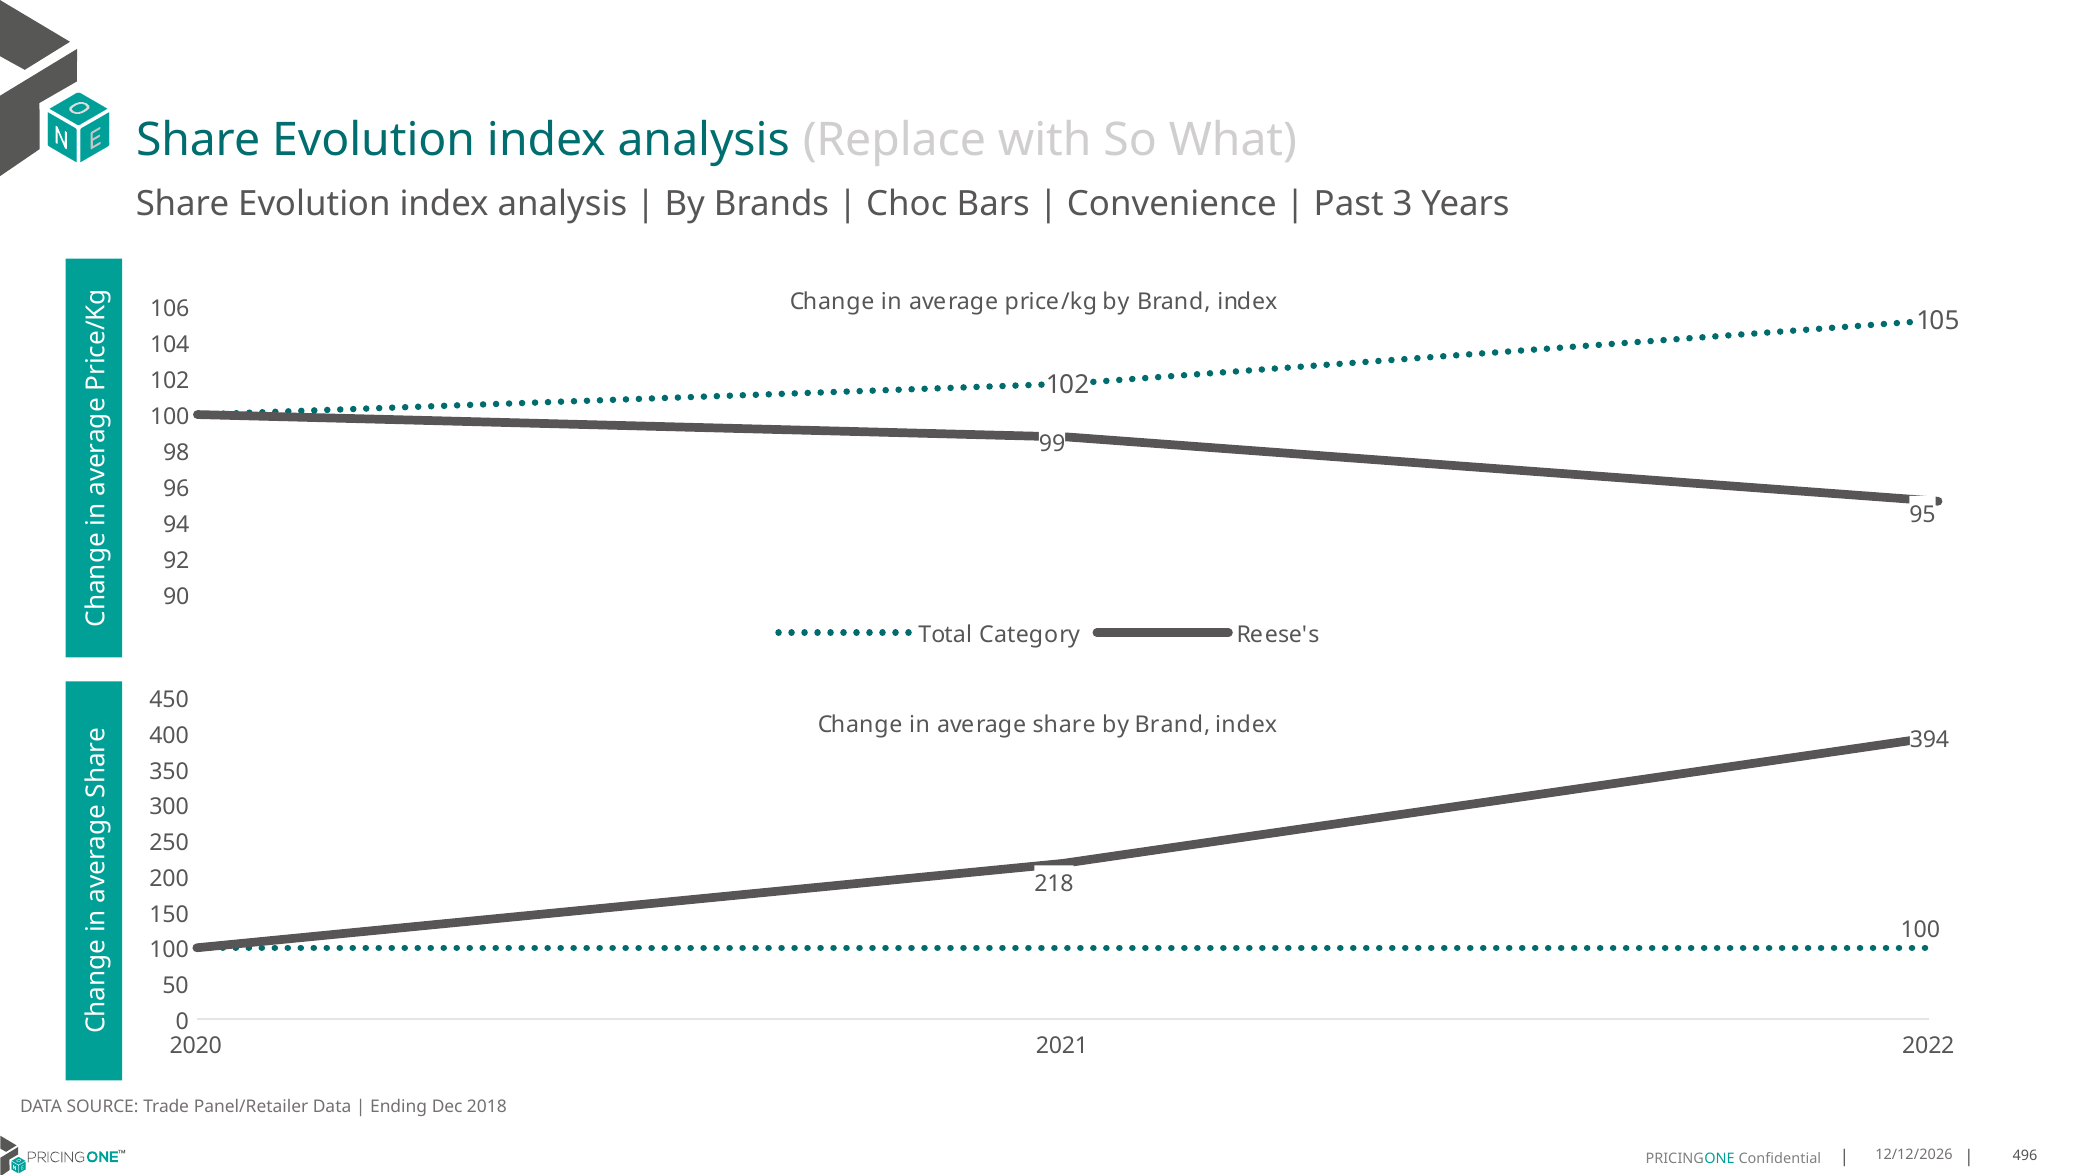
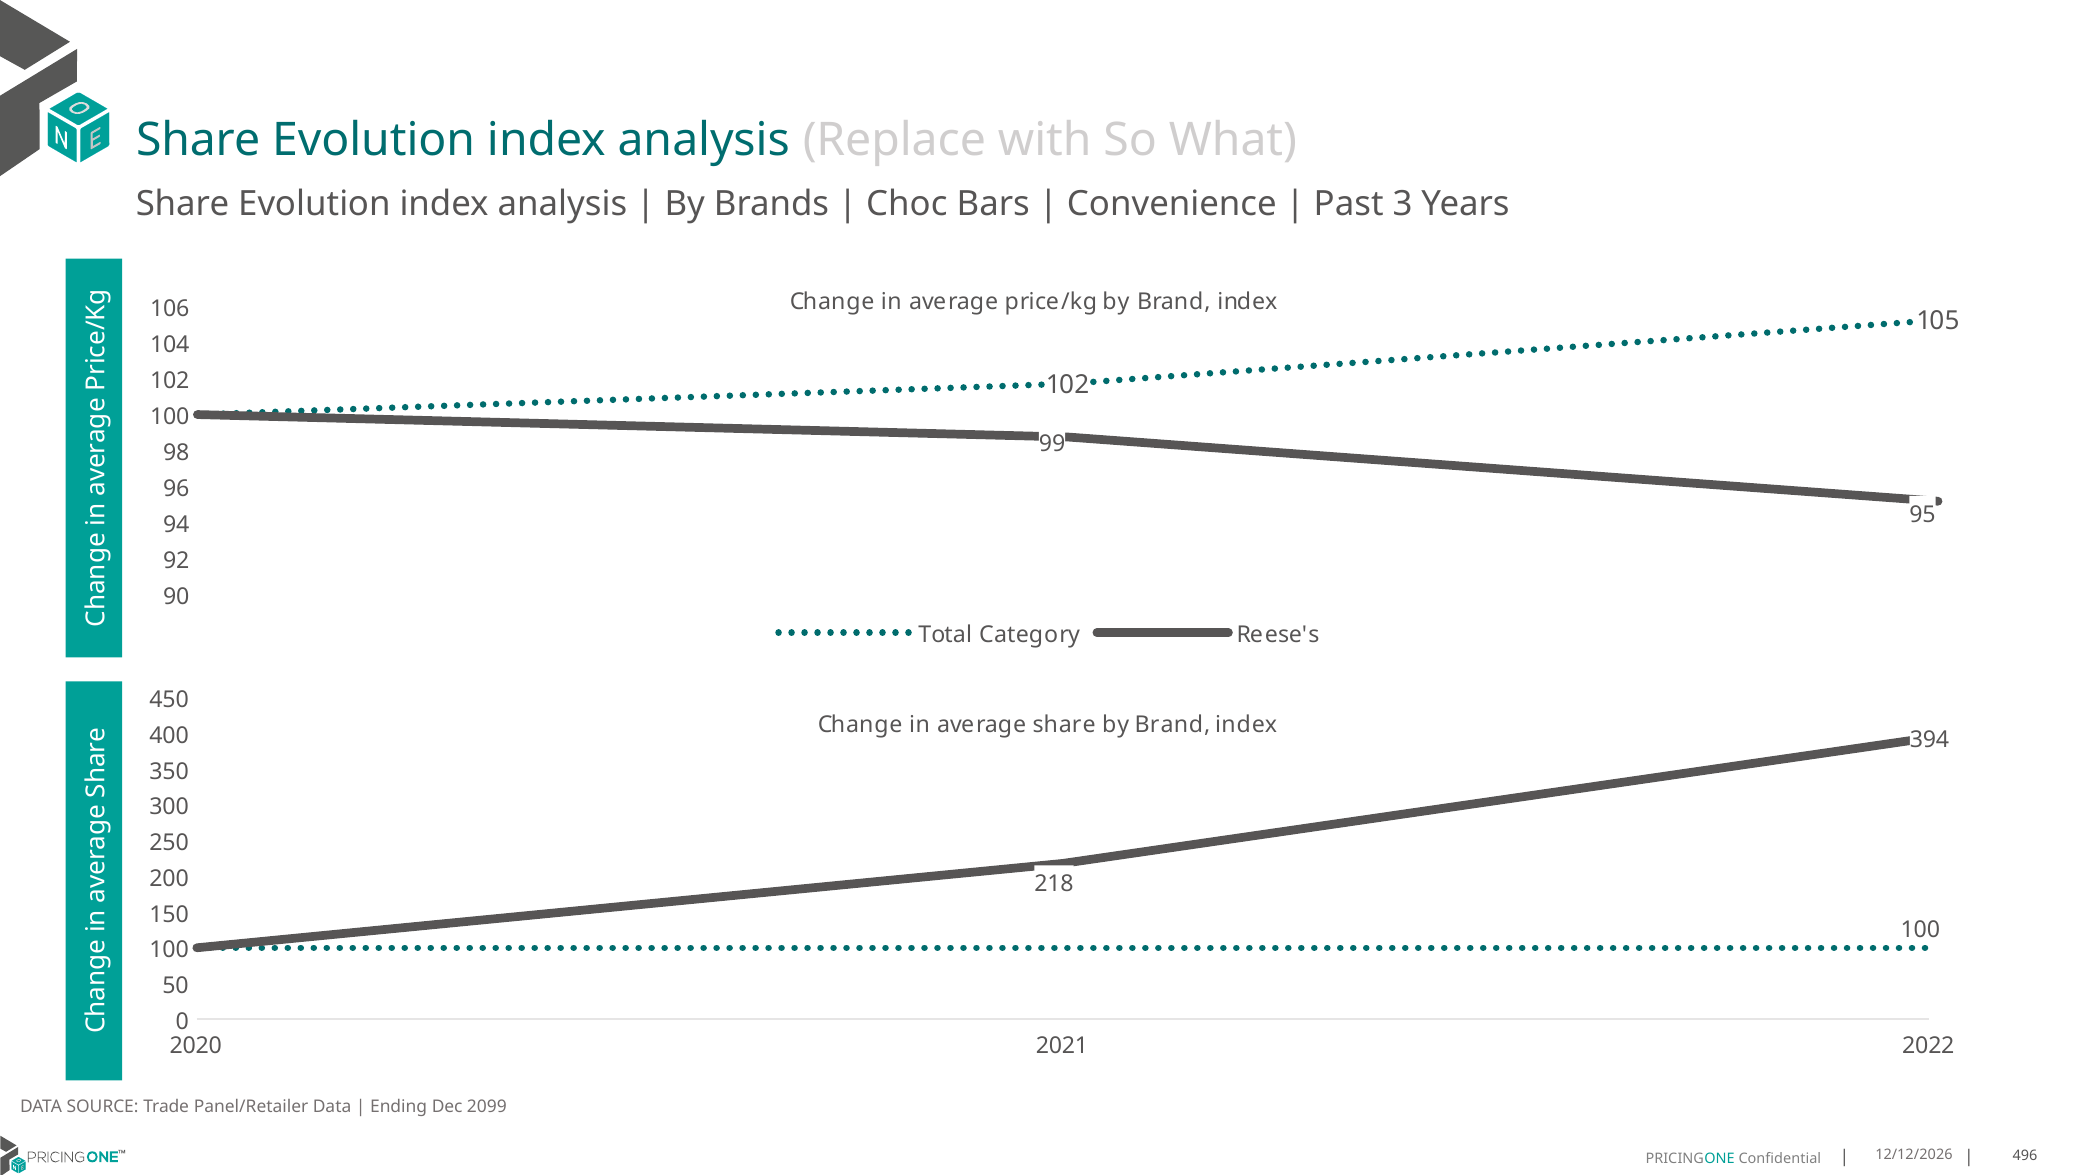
2018: 2018 -> 2099
